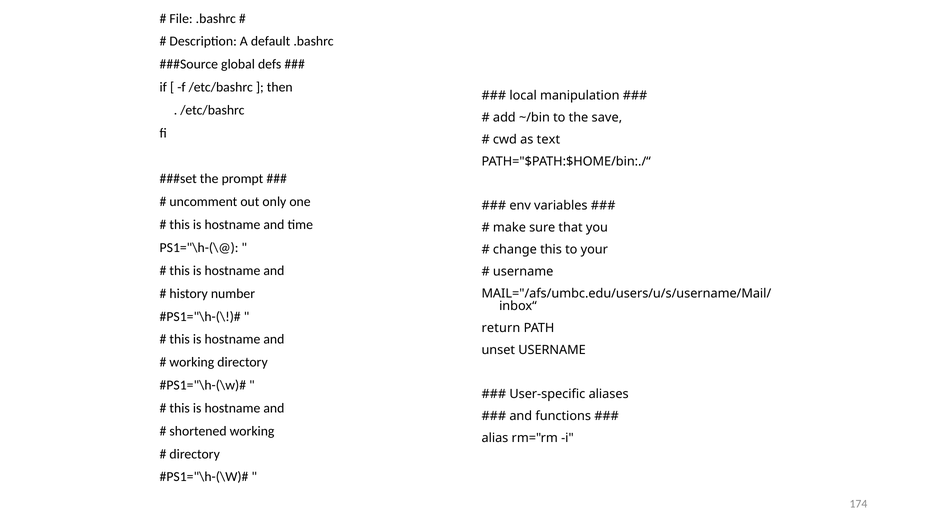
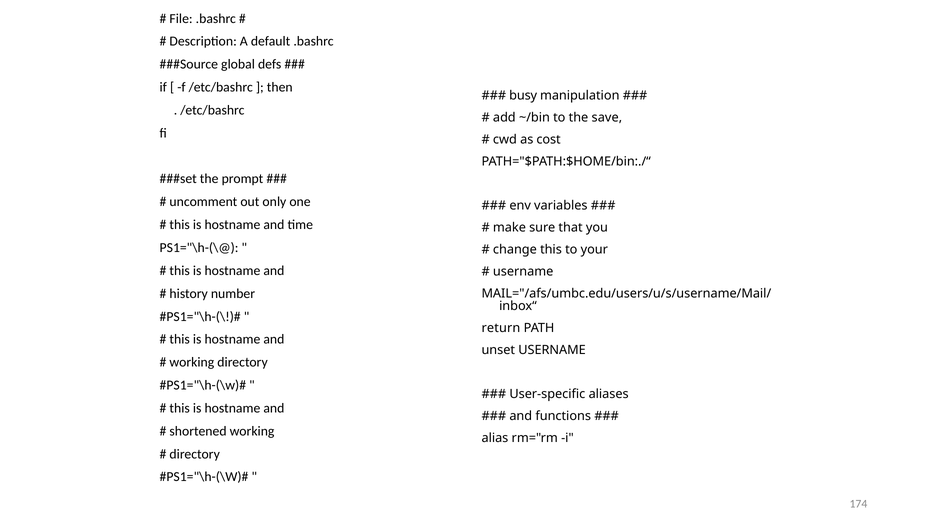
local: local -> busy
text: text -> cost
